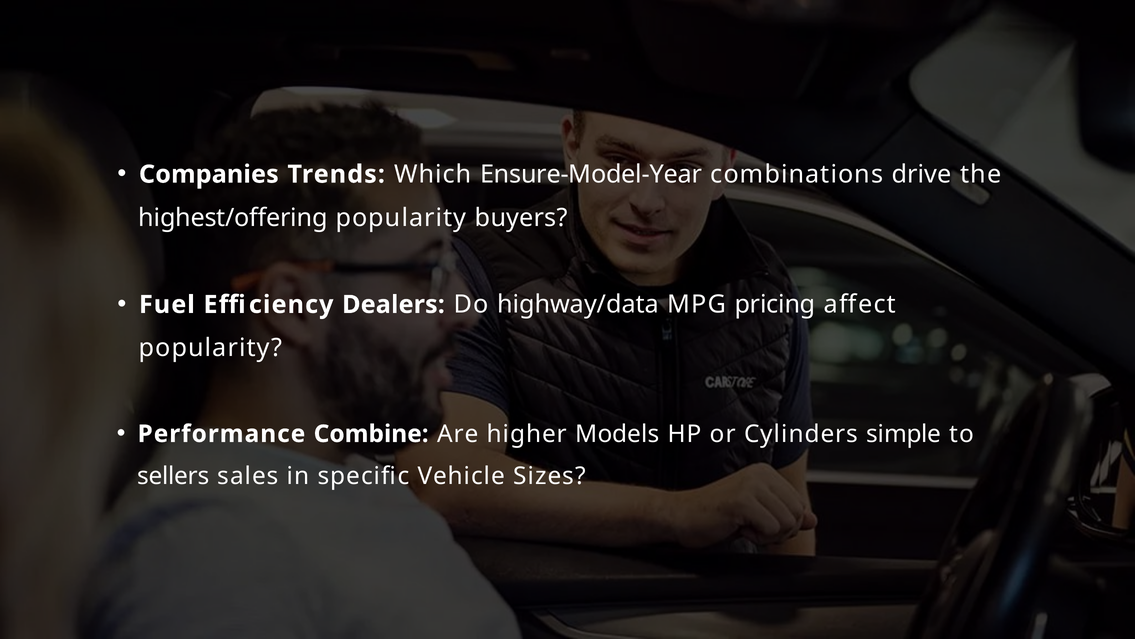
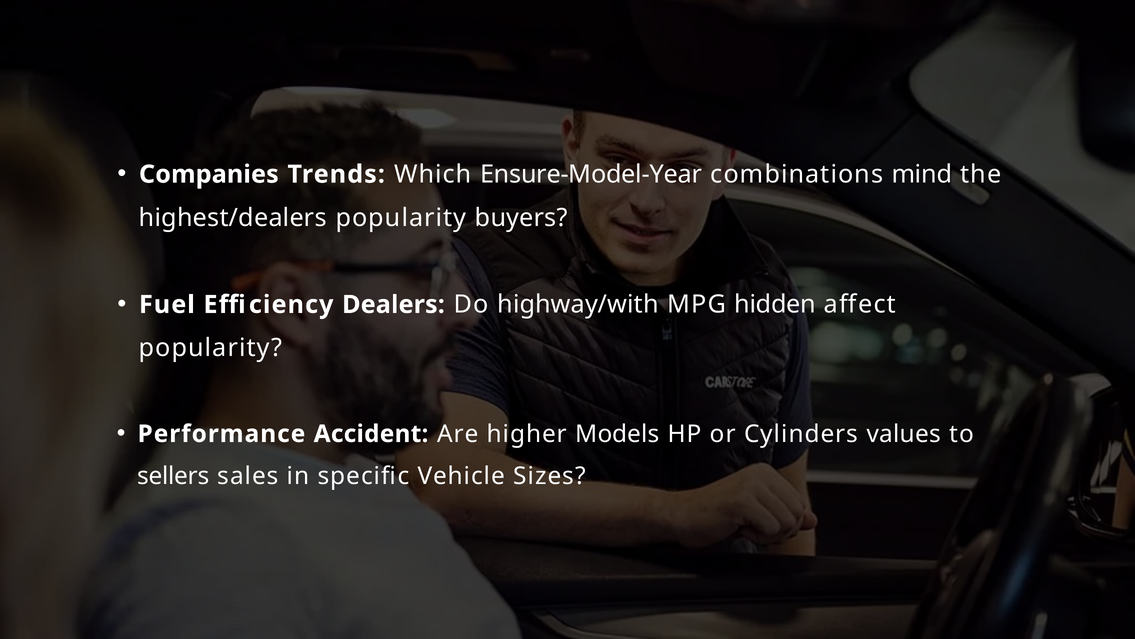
drive: drive -> mind
highest/offering: highest/offering -> highest/dealers
highway/data: highway/data -> highway/with
pricing: pricing -> hidden
Combine: Combine -> Accident
simple: simple -> values
